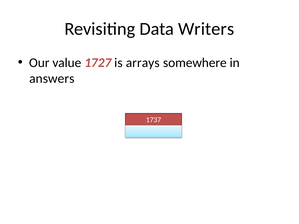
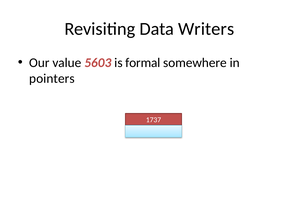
1727: 1727 -> 5603
arrays: arrays -> formal
answers: answers -> pointers
